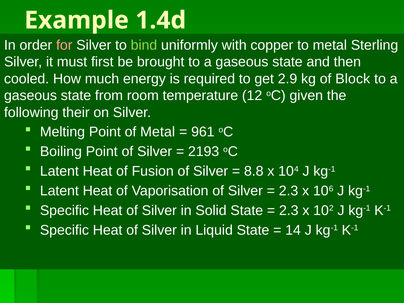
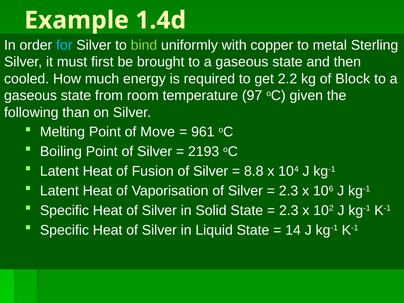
for colour: pink -> light blue
2.9: 2.9 -> 2.2
12: 12 -> 97
their: their -> than
of Metal: Metal -> Move
